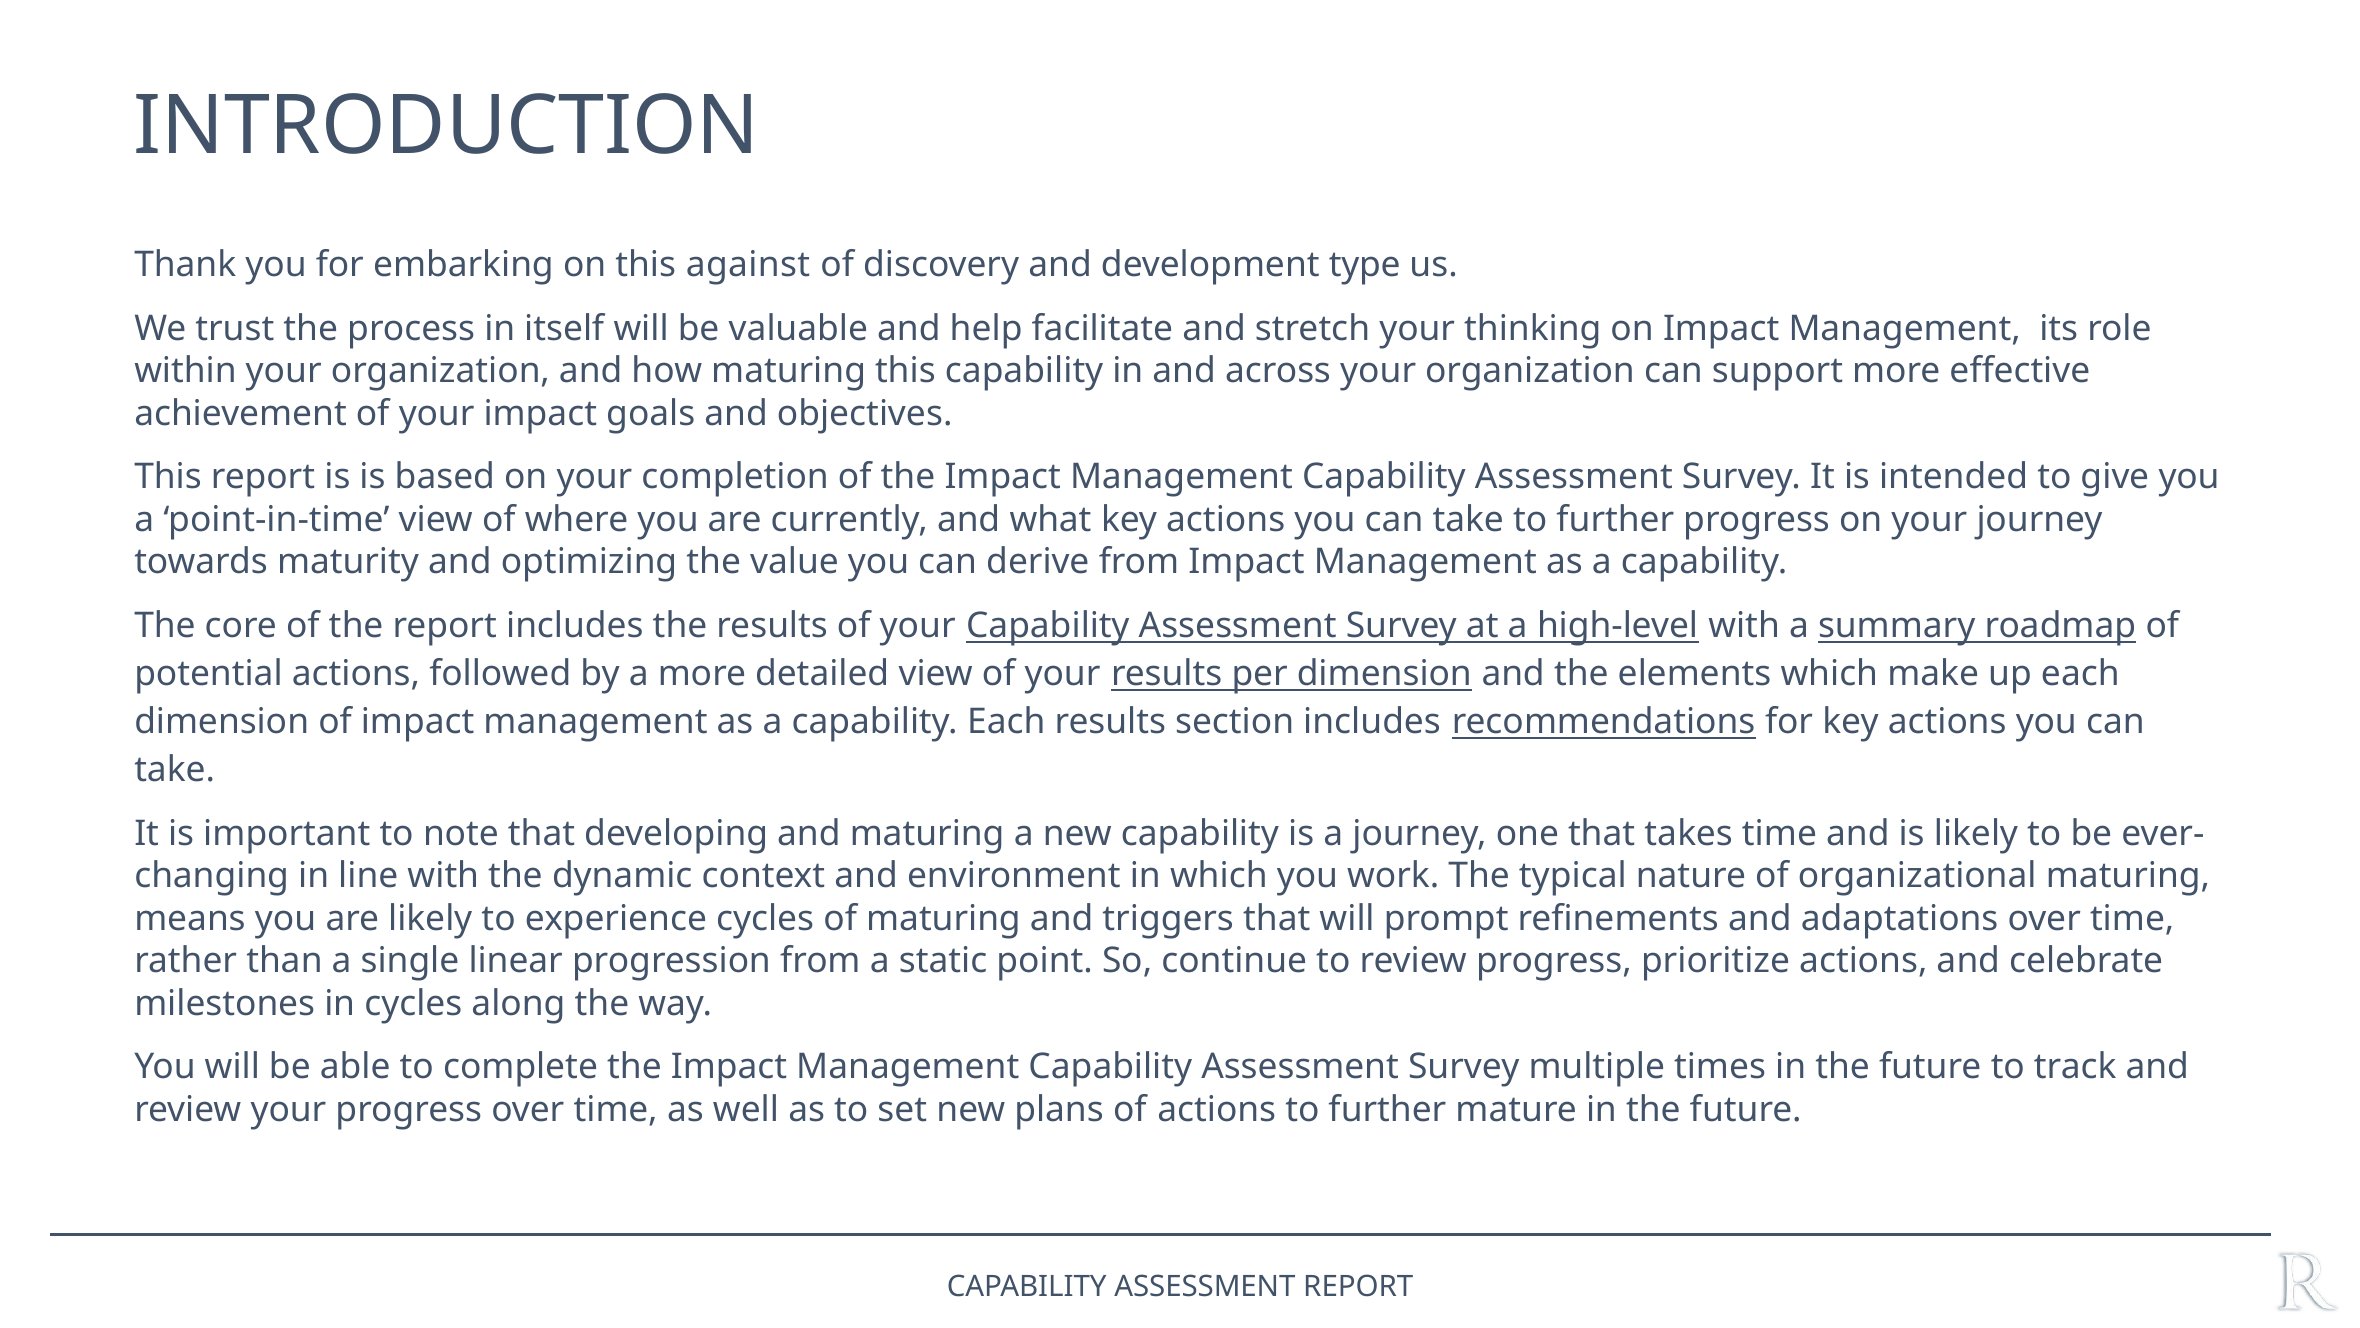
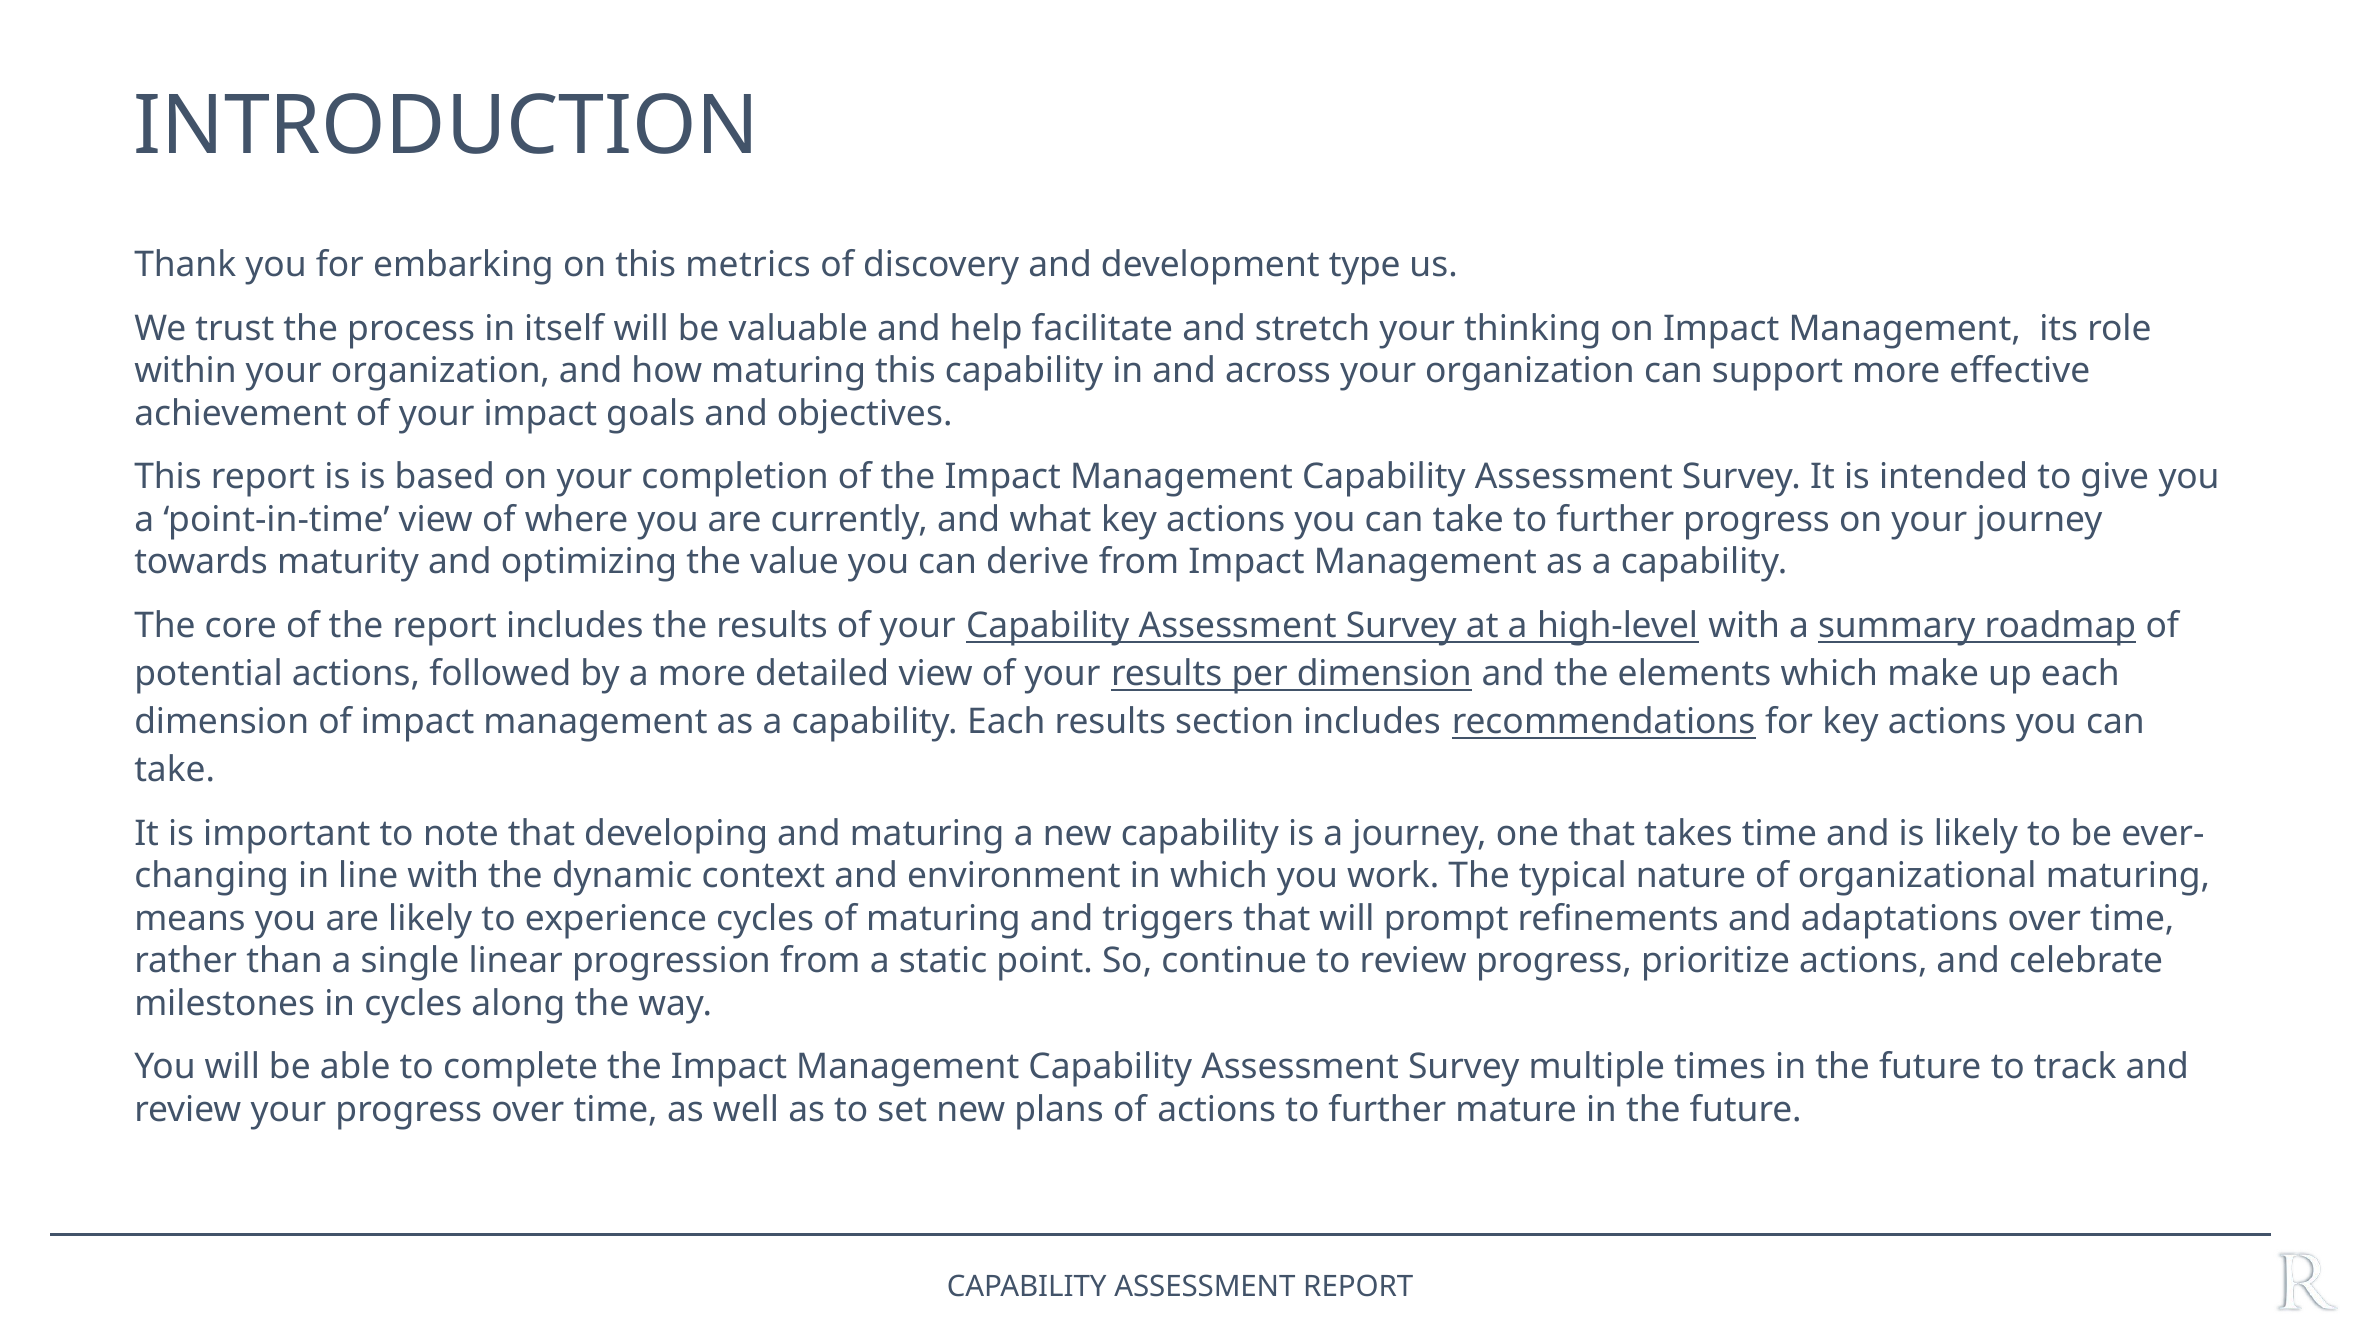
against: against -> metrics
